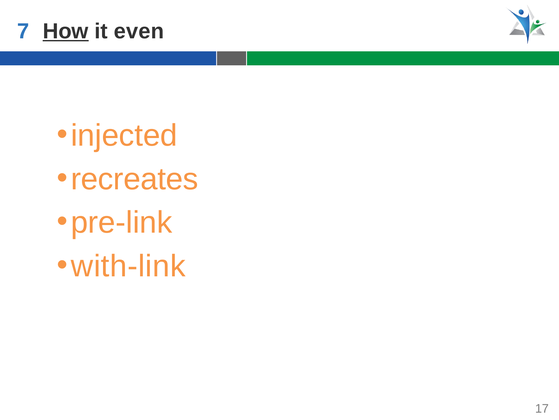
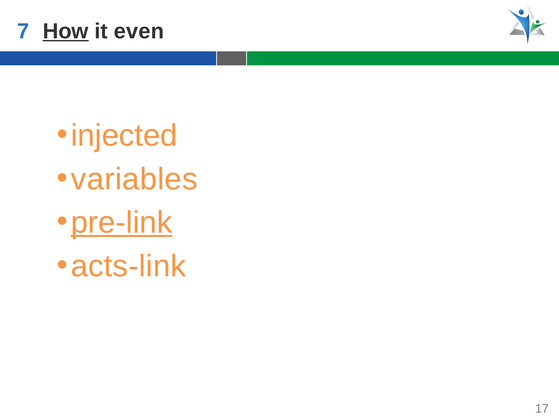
recreates: recreates -> variables
pre-link underline: none -> present
with-link: with-link -> acts-link
